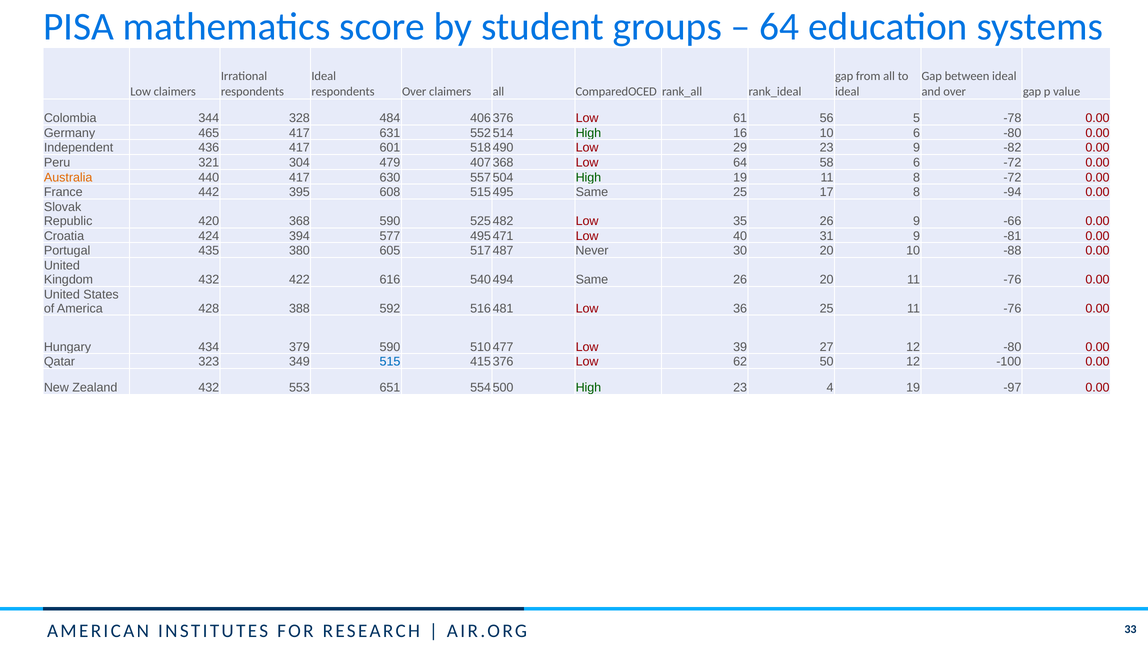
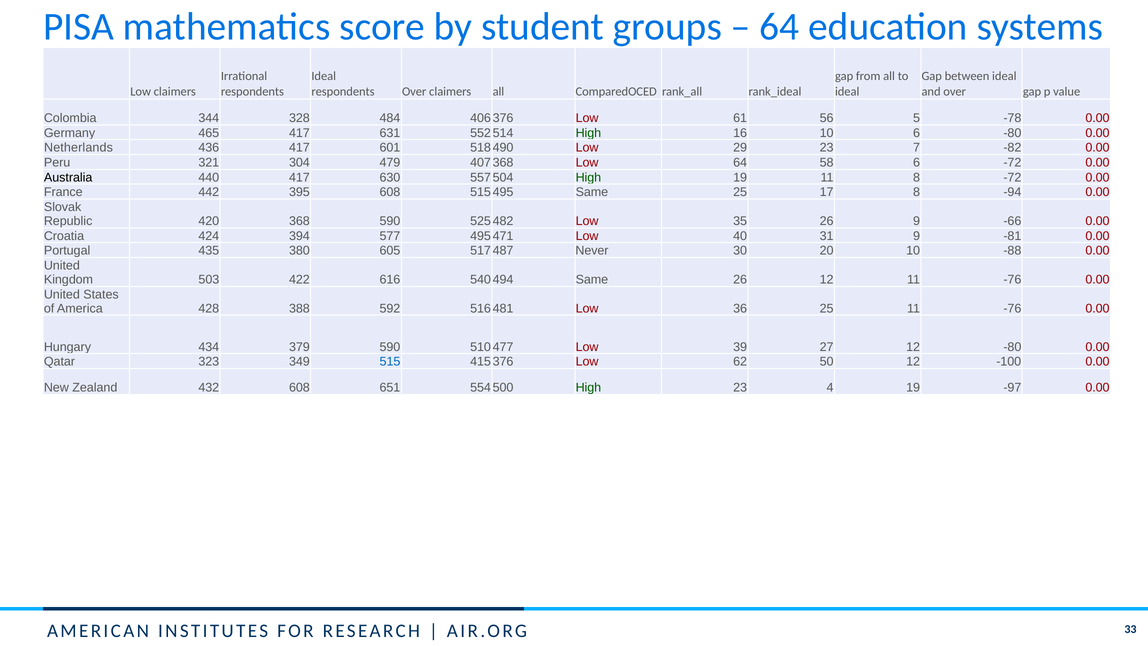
Independent: Independent -> Netherlands
23 9: 9 -> 7
Australia colour: orange -> black
Kingdom 432: 432 -> 503
26 20: 20 -> 12
432 553: 553 -> 608
